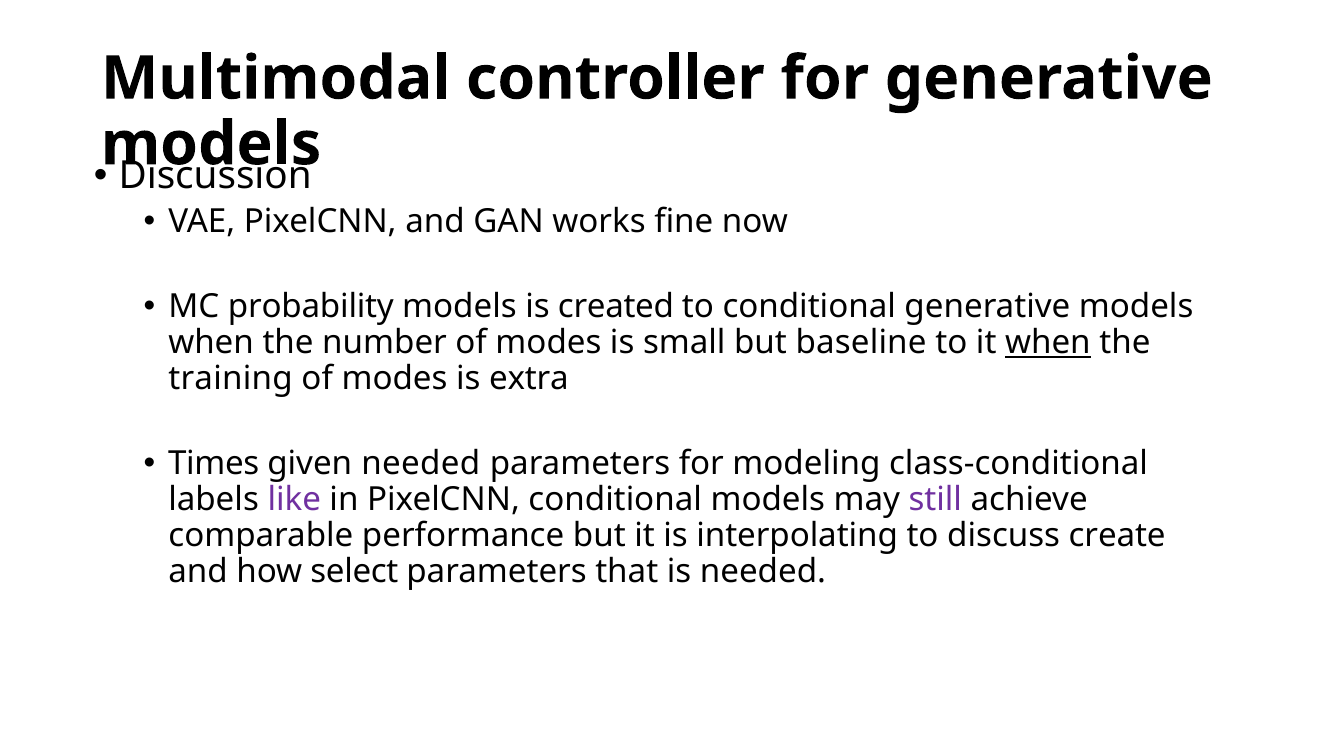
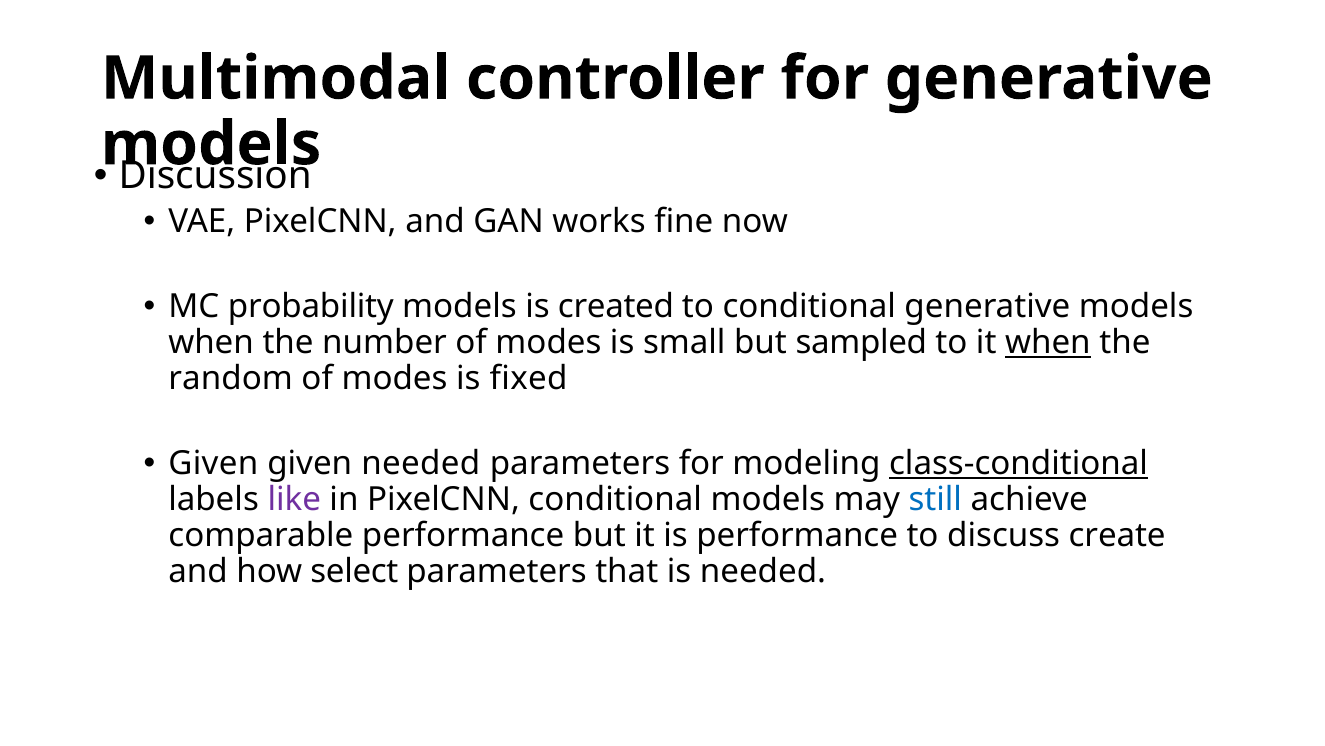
baseline: baseline -> sampled
training: training -> random
extra: extra -> fixed
Times at (214, 463): Times -> Given
class-conditional underline: none -> present
still colour: purple -> blue
is interpolating: interpolating -> performance
